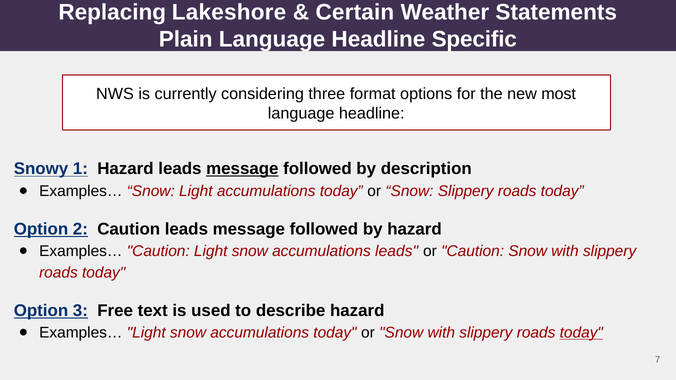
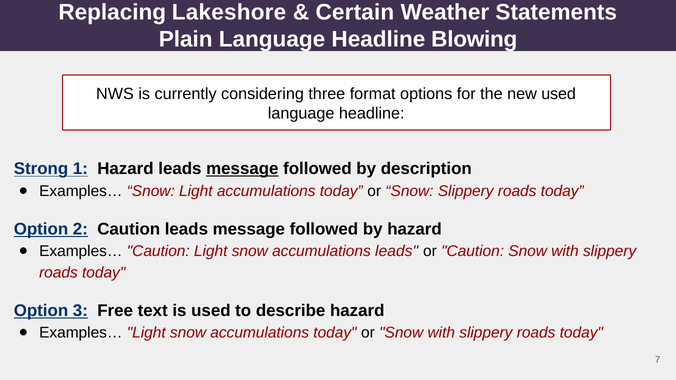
Specific: Specific -> Blowing
new most: most -> used
Snowy: Snowy -> Strong
today at (581, 333) underline: present -> none
